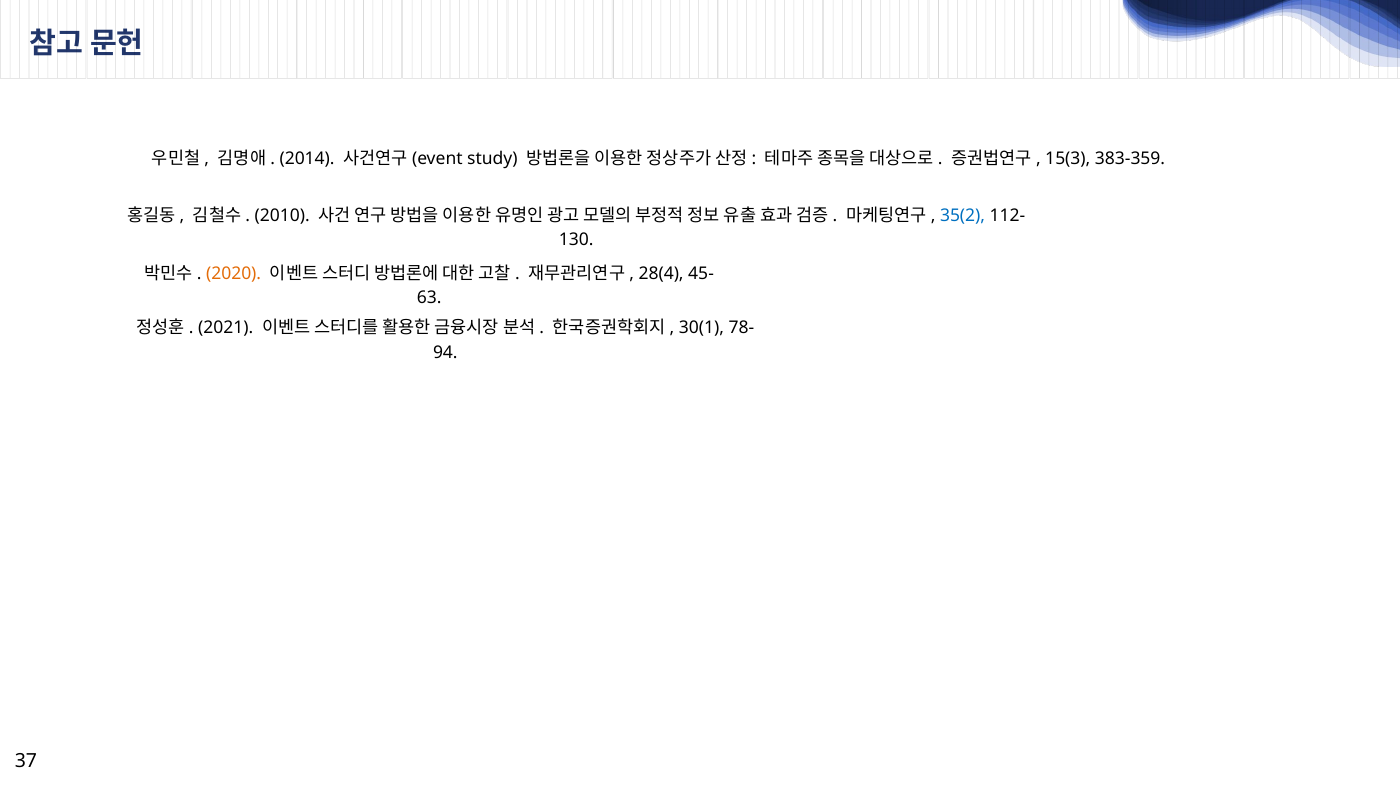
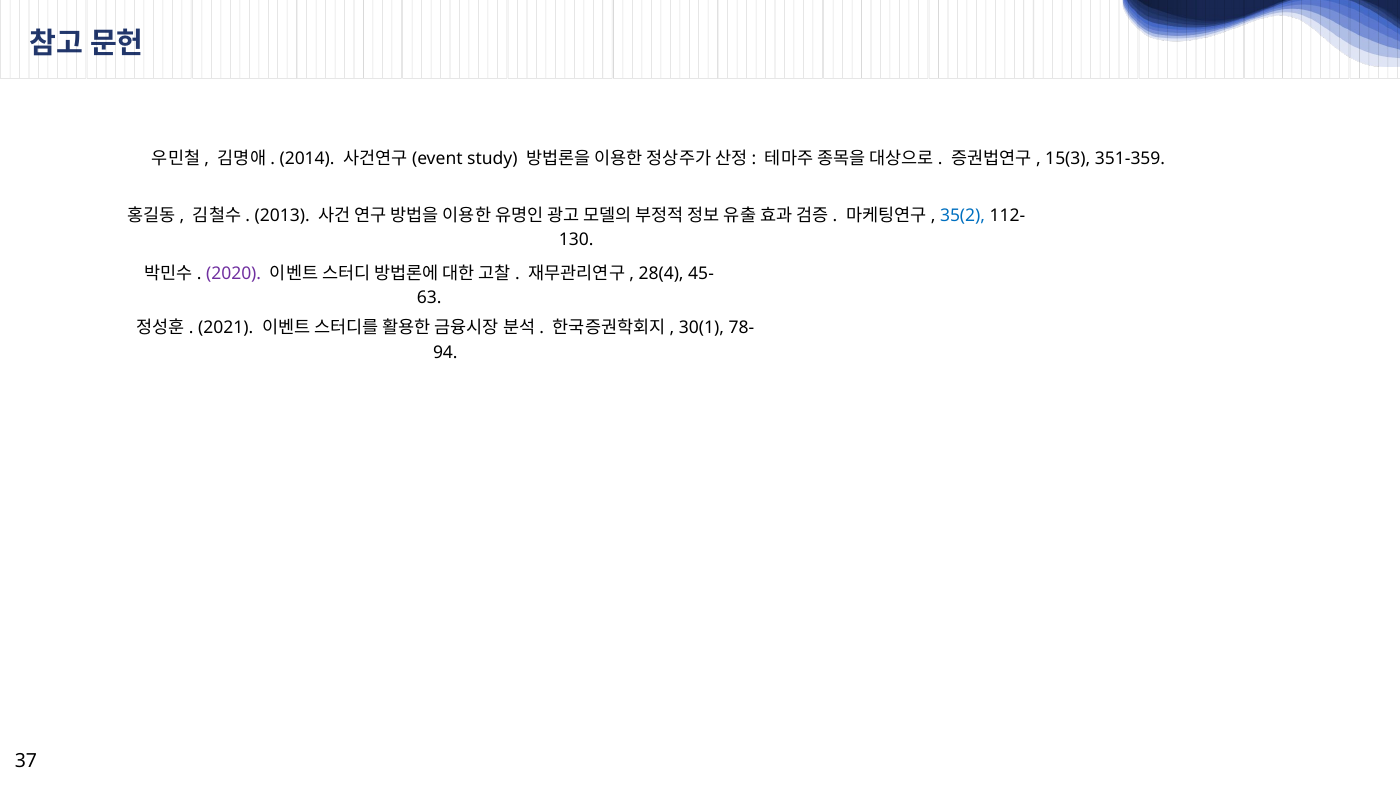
383-359: 383-359 -> 351-359
2010: 2010 -> 2013
2020 colour: orange -> purple
